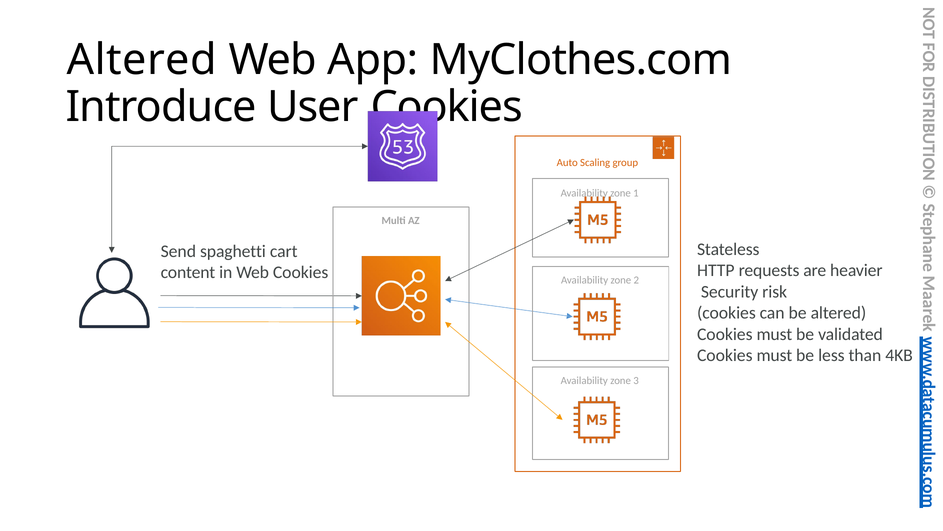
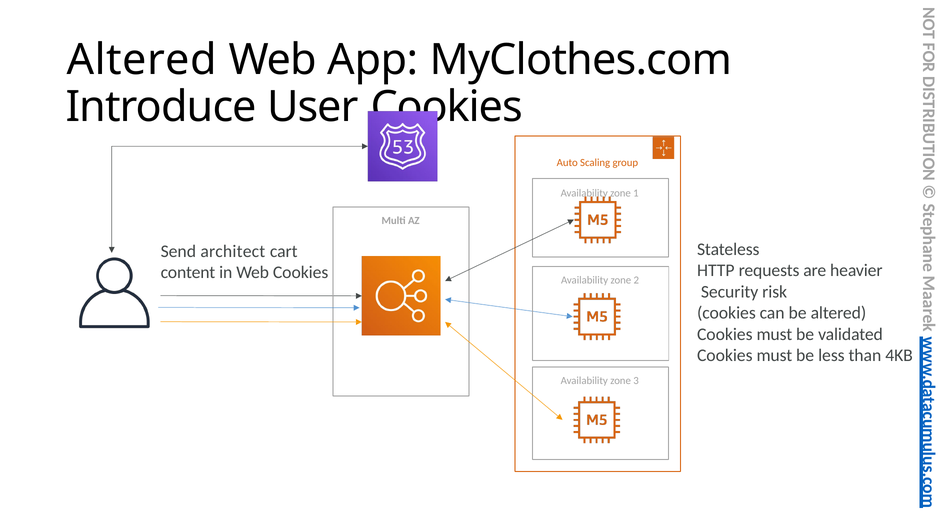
spaghetti: spaghetti -> architect
